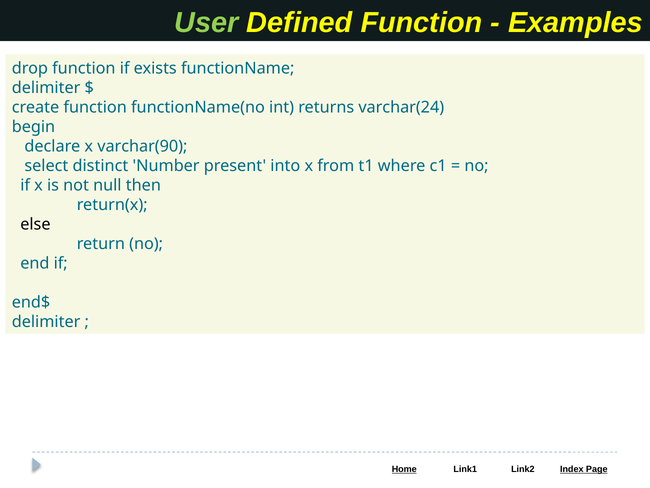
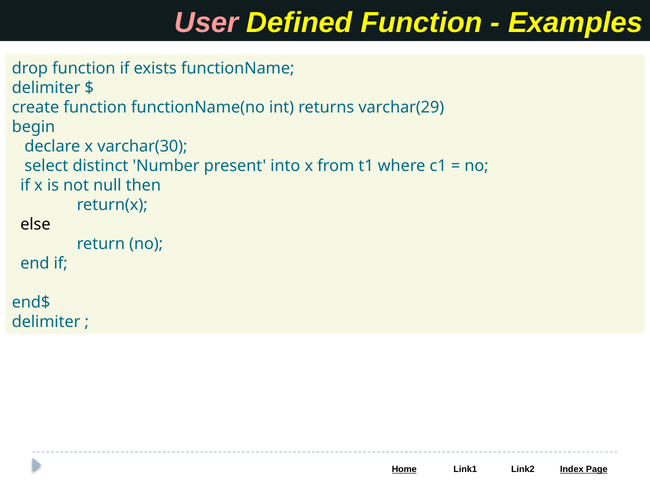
User colour: light green -> pink
varchar(24: varchar(24 -> varchar(29
varchar(90: varchar(90 -> varchar(30
